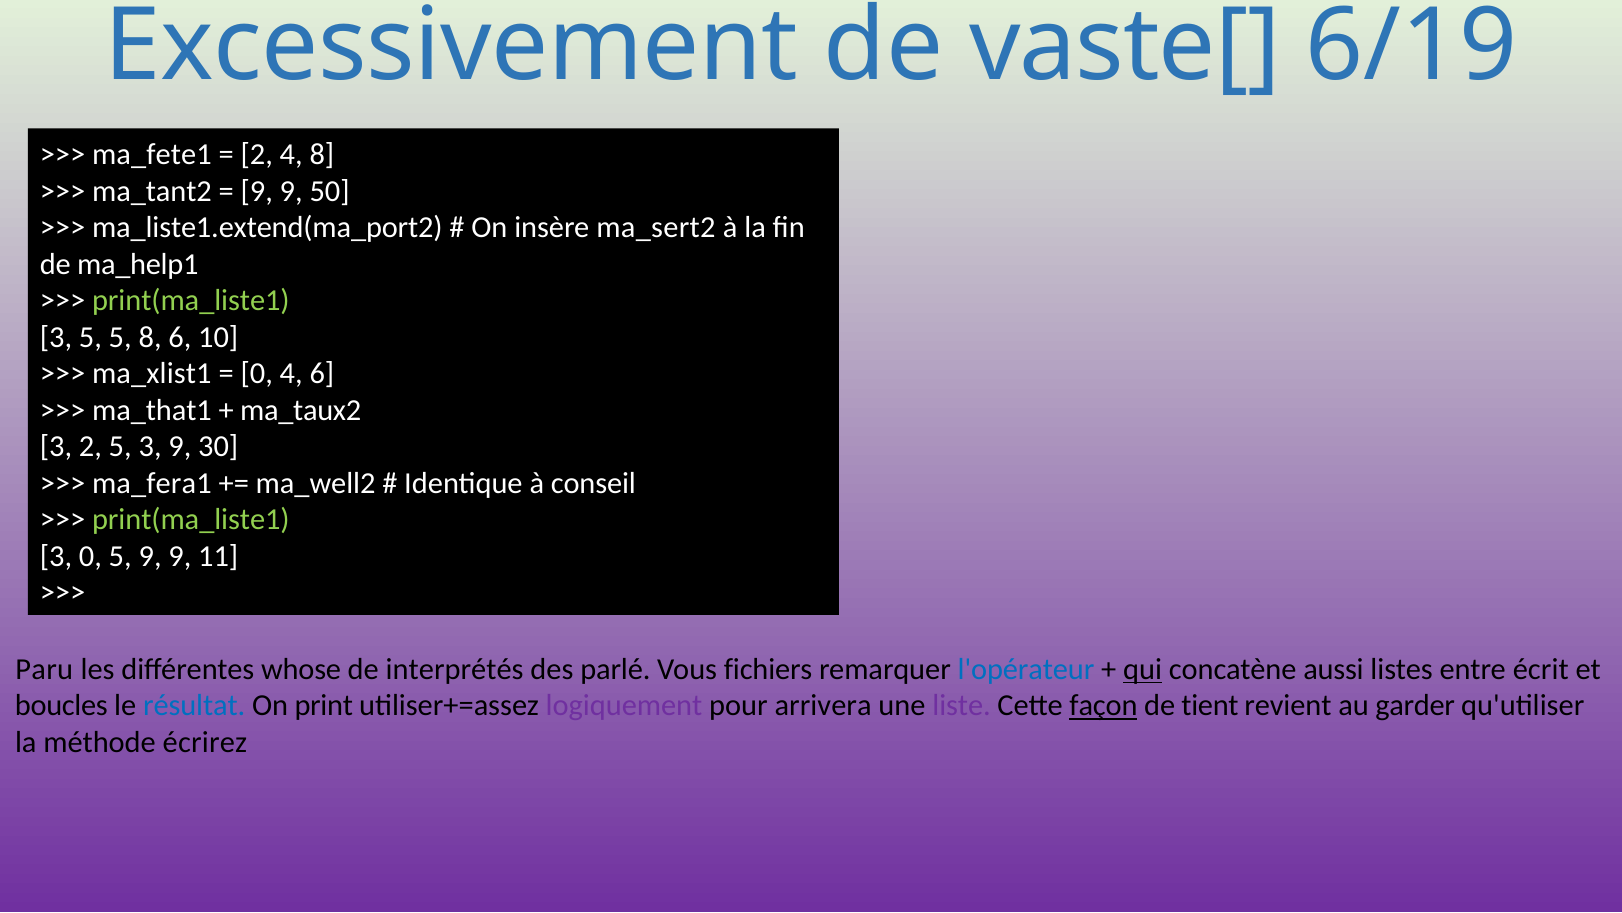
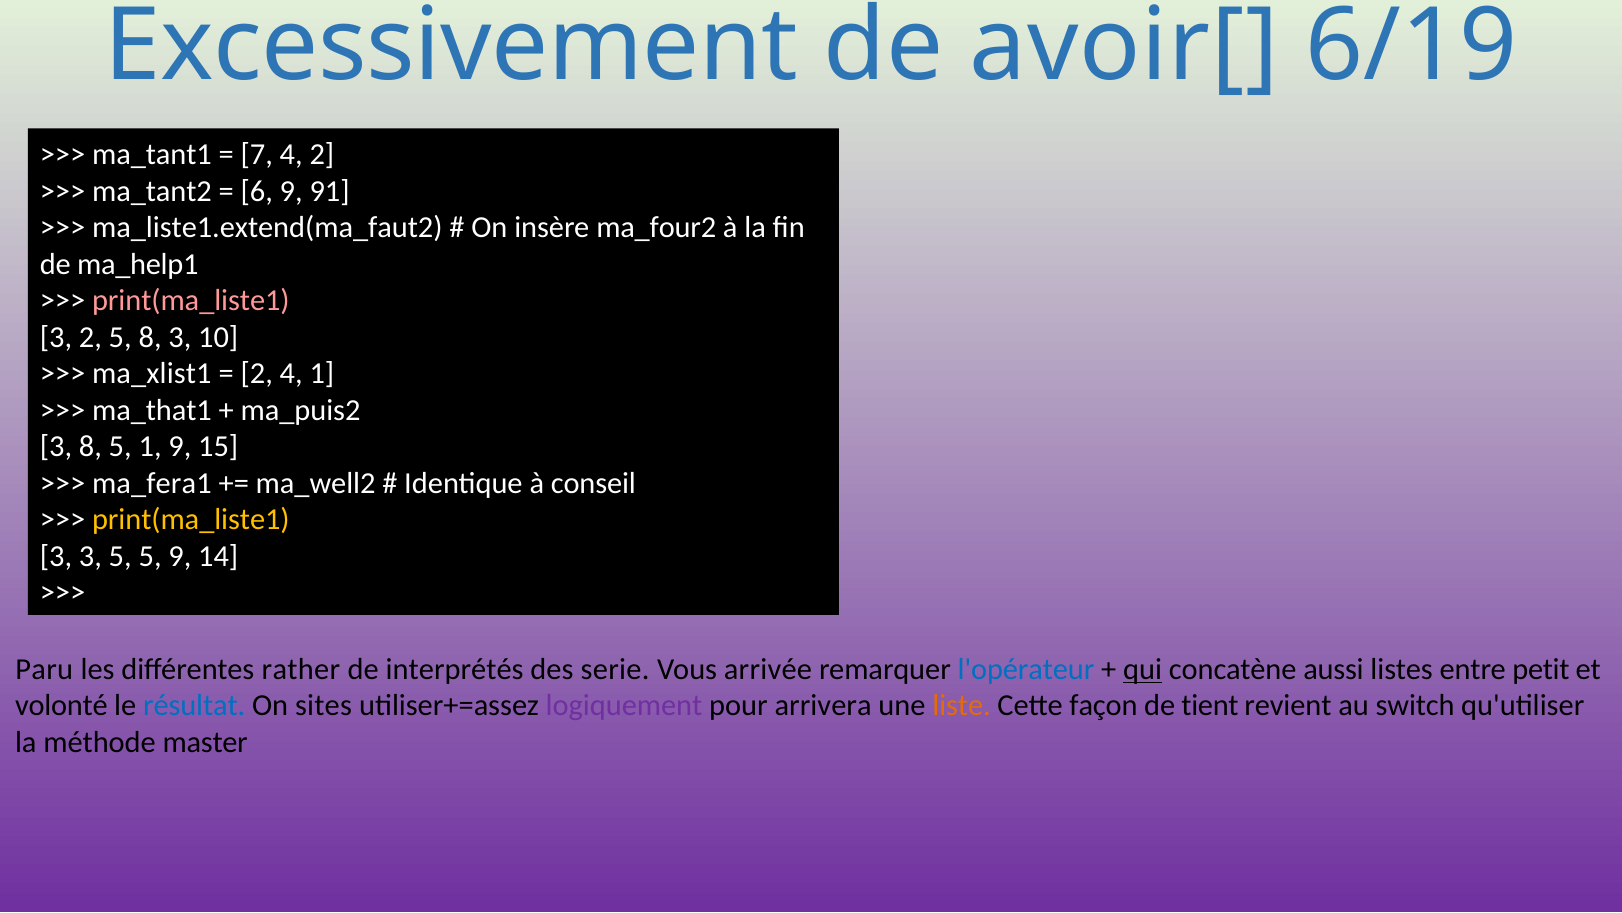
vaste[: vaste[ -> avoir[
ma_fete1: ma_fete1 -> ma_tant1
2 at (257, 155): 2 -> 7
4 8: 8 -> 2
9 at (257, 191): 9 -> 6
50: 50 -> 91
ma_liste1.extend(ma_port2: ma_liste1.extend(ma_port2 -> ma_liste1.extend(ma_faut2
ma_sert2: ma_sert2 -> ma_four2
print(ma_liste1 at (191, 301) colour: light green -> pink
3 5: 5 -> 2
8 6: 6 -> 3
0 at (257, 373): 0 -> 2
4 6: 6 -> 1
ma_taux2: ma_taux2 -> ma_puis2
3 2: 2 -> 8
5 3: 3 -> 1
30: 30 -> 15
print(ma_liste1 at (191, 519) colour: light green -> yellow
3 0: 0 -> 3
5 9: 9 -> 5
11: 11 -> 14
whose: whose -> rather
parlé: parlé -> serie
fichiers: fichiers -> arrivée
écrit: écrit -> petit
boucles: boucles -> volonté
print: print -> sites
liste colour: purple -> orange
façon underline: present -> none
garder: garder -> switch
écrirez: écrirez -> master
